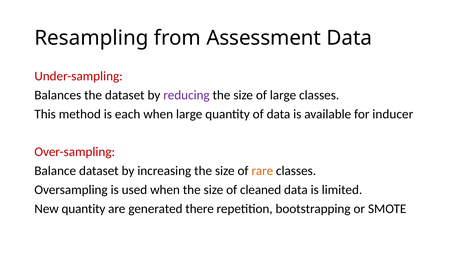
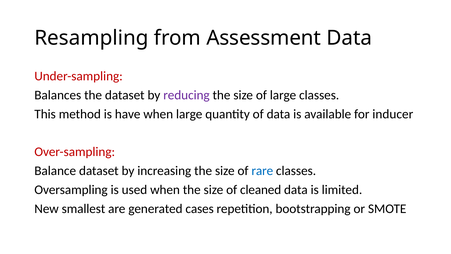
each: each -> have
rare colour: orange -> blue
New quantity: quantity -> smallest
there: there -> cases
